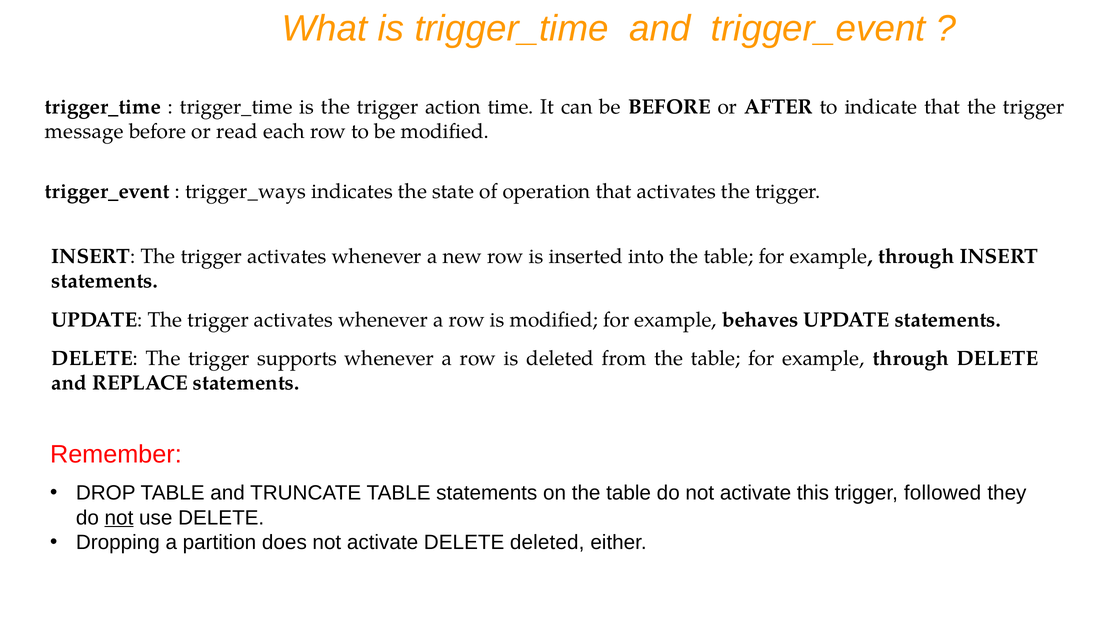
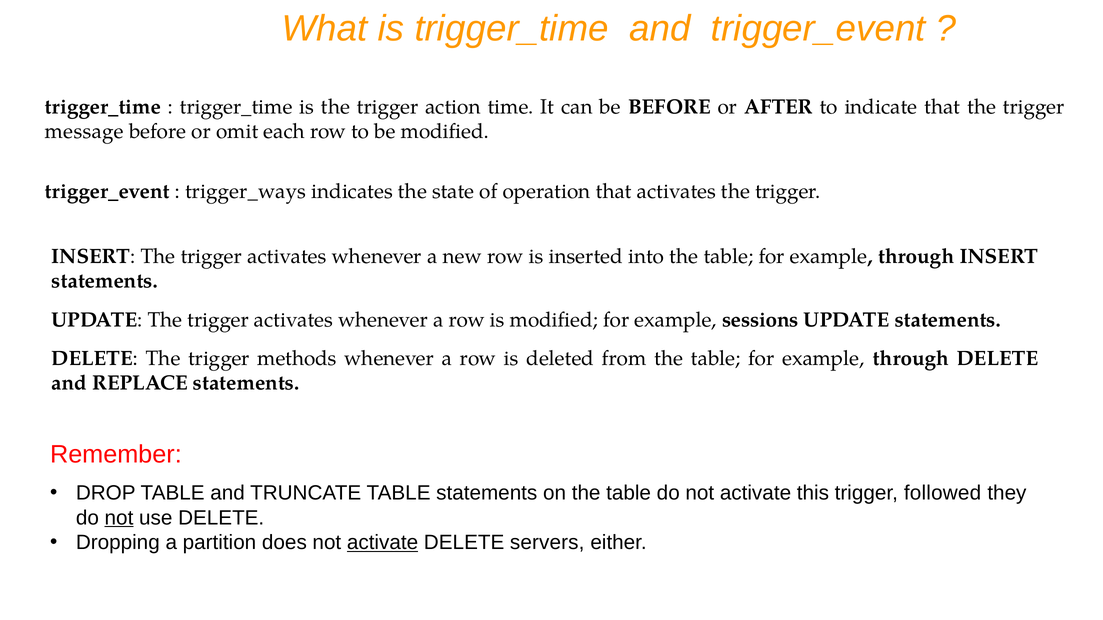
read: read -> omit
behaves: behaves -> sessions
supports: supports -> methods
activate at (383, 543) underline: none -> present
DELETE deleted: deleted -> servers
